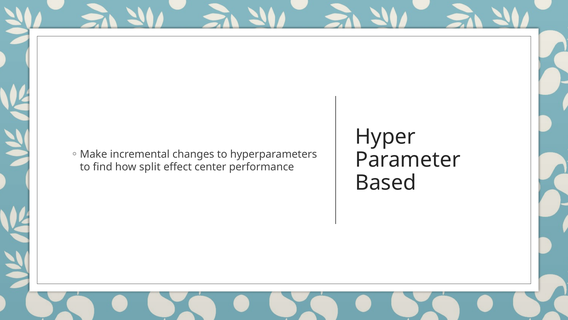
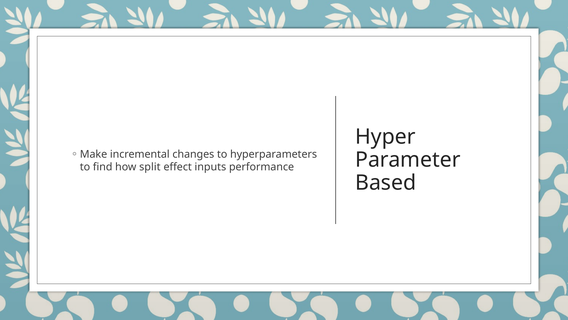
center: center -> inputs
